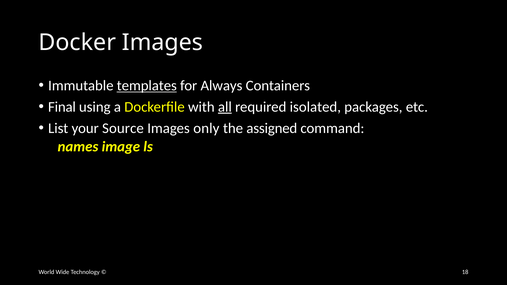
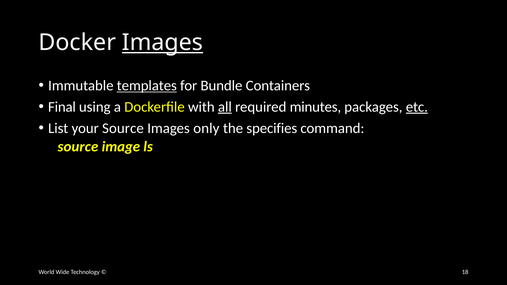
Images at (163, 43) underline: none -> present
Always: Always -> Bundle
isolated: isolated -> minutes
etc underline: none -> present
assigned: assigned -> specifies
names at (78, 147): names -> source
